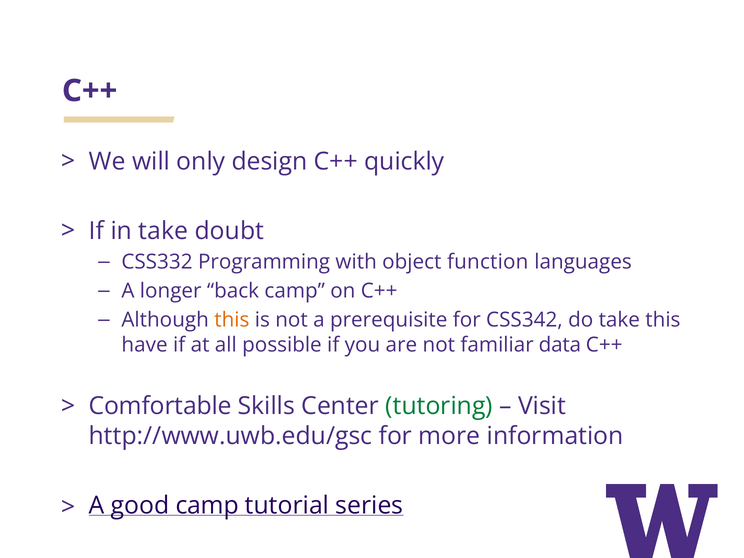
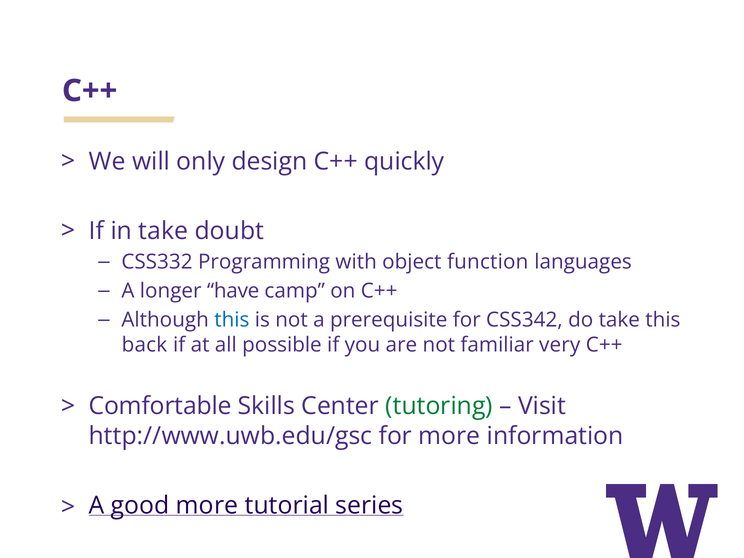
back: back -> have
this at (232, 320) colour: orange -> blue
have: have -> back
data: data -> very
good camp: camp -> more
